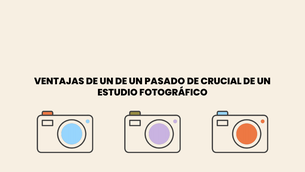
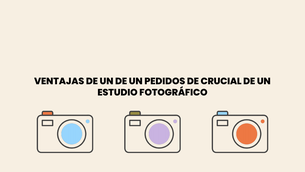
PASADO: PASADO -> PEDIDOS
